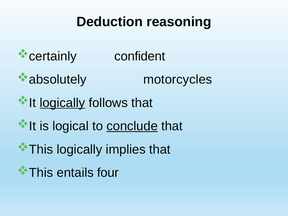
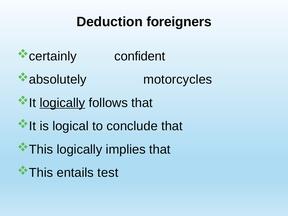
reasoning: reasoning -> foreigners
conclude underline: present -> none
four: four -> test
